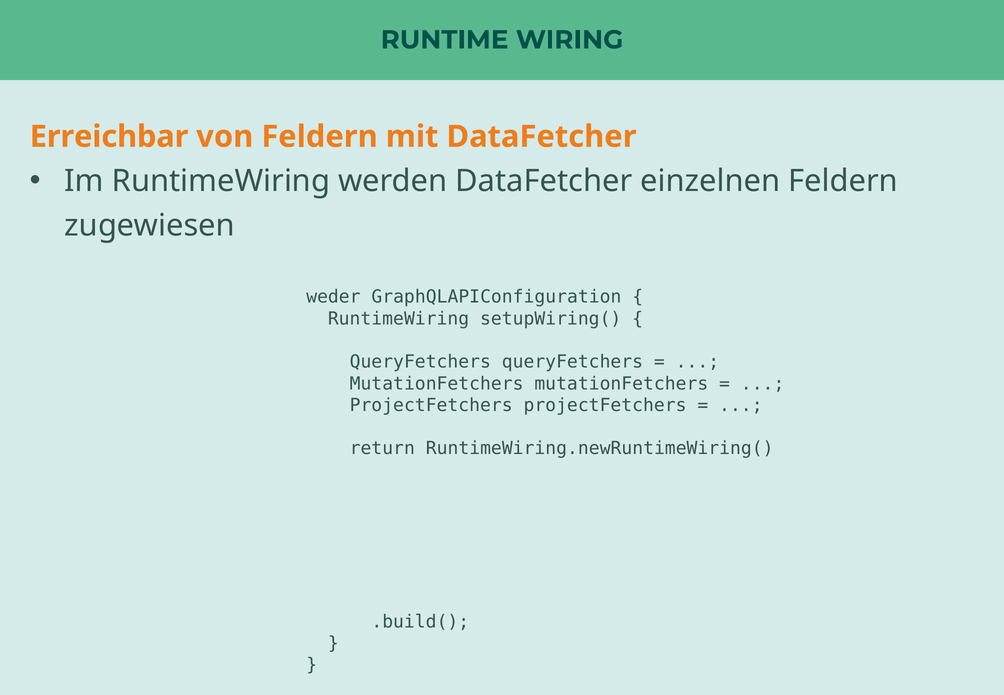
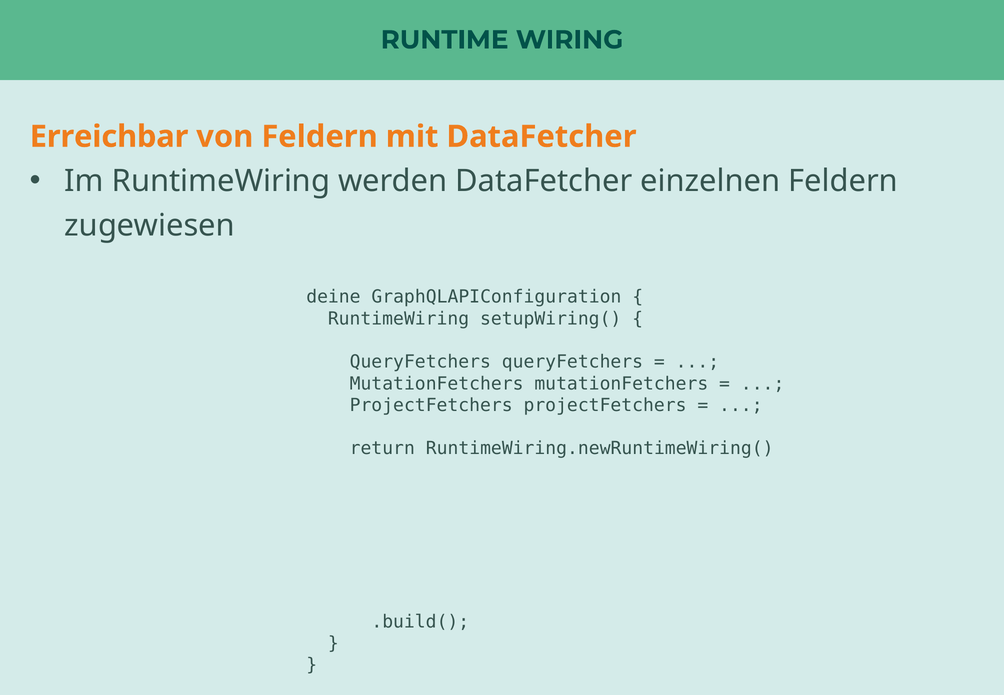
weder: weder -> deine
